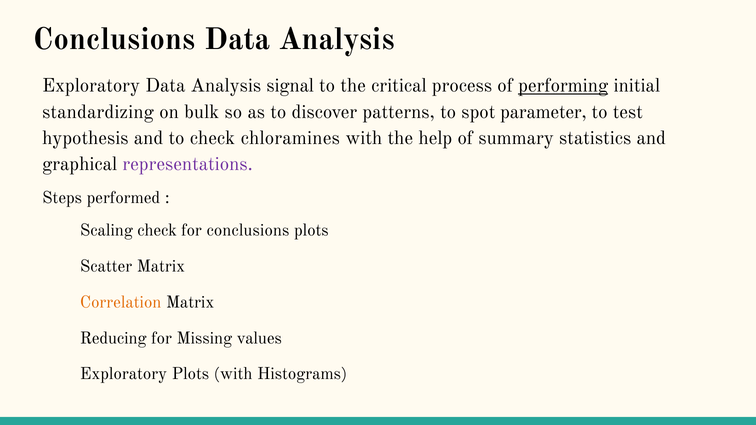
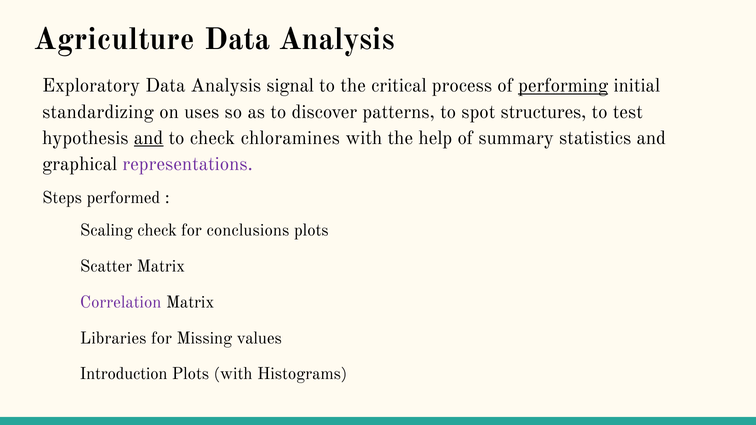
Conclusions at (114, 39): Conclusions -> Agriculture
bulk: bulk -> uses
parameter: parameter -> structures
and at (149, 138) underline: none -> present
Correlation colour: orange -> purple
Reducing: Reducing -> Libraries
Exploratory at (124, 374): Exploratory -> Introduction
